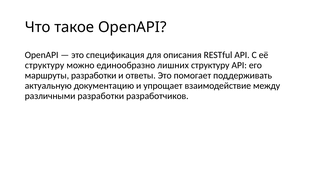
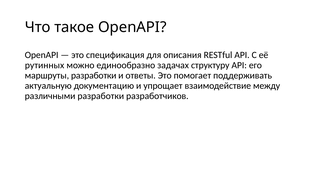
структуру at (45, 65): структуру -> рутинных
лишних: лишних -> задачах
